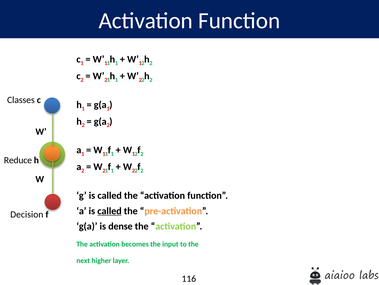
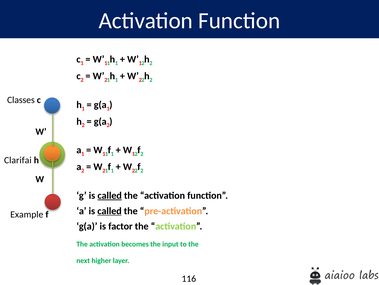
Reduce: Reduce -> Clarifai
called at (110, 195) underline: none -> present
Decision: Decision -> Example
dense: dense -> factor
